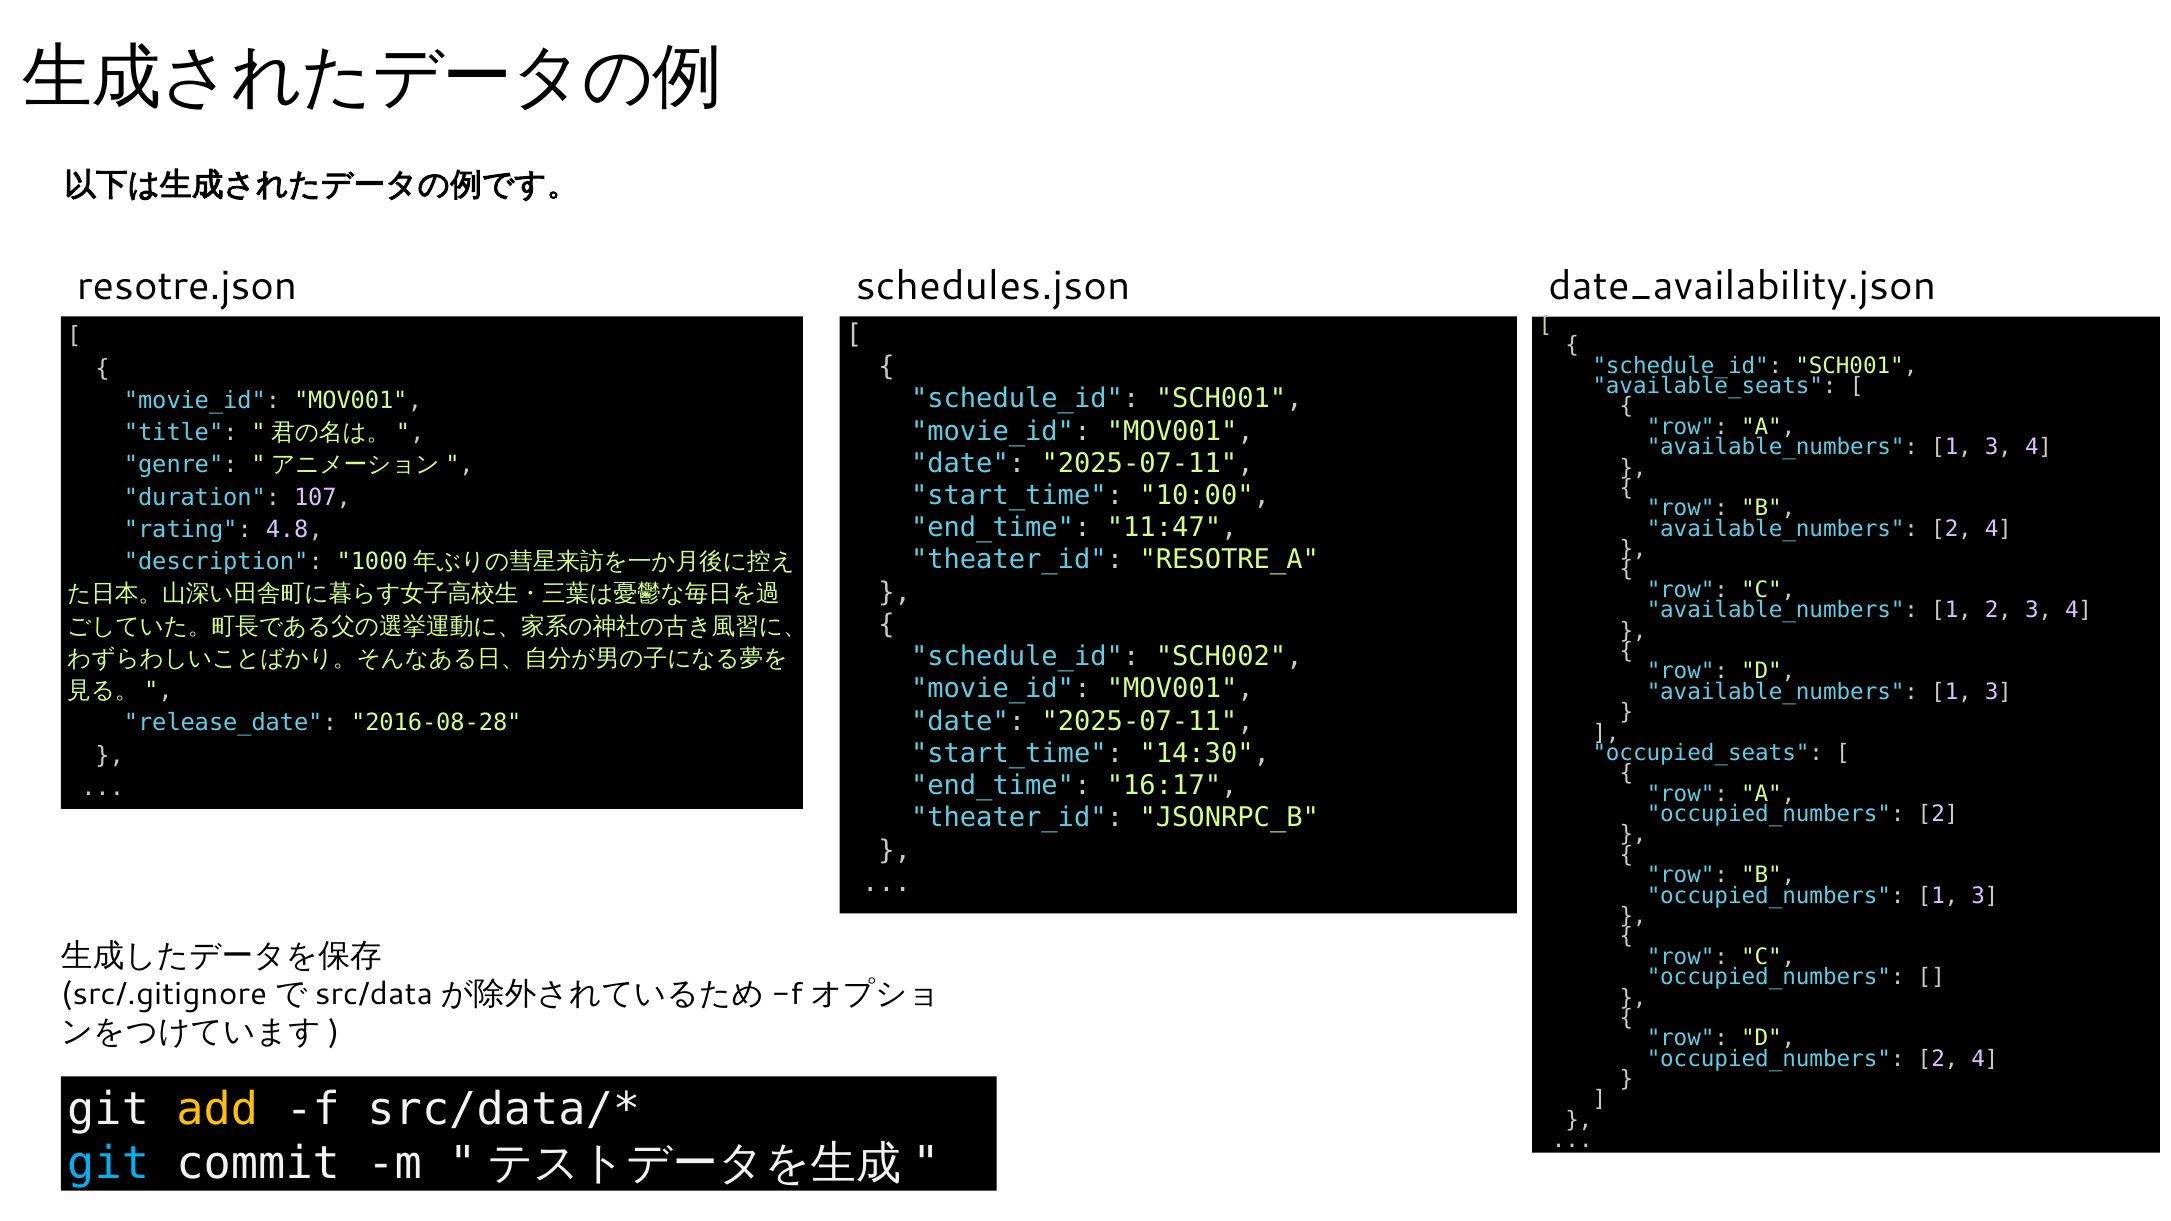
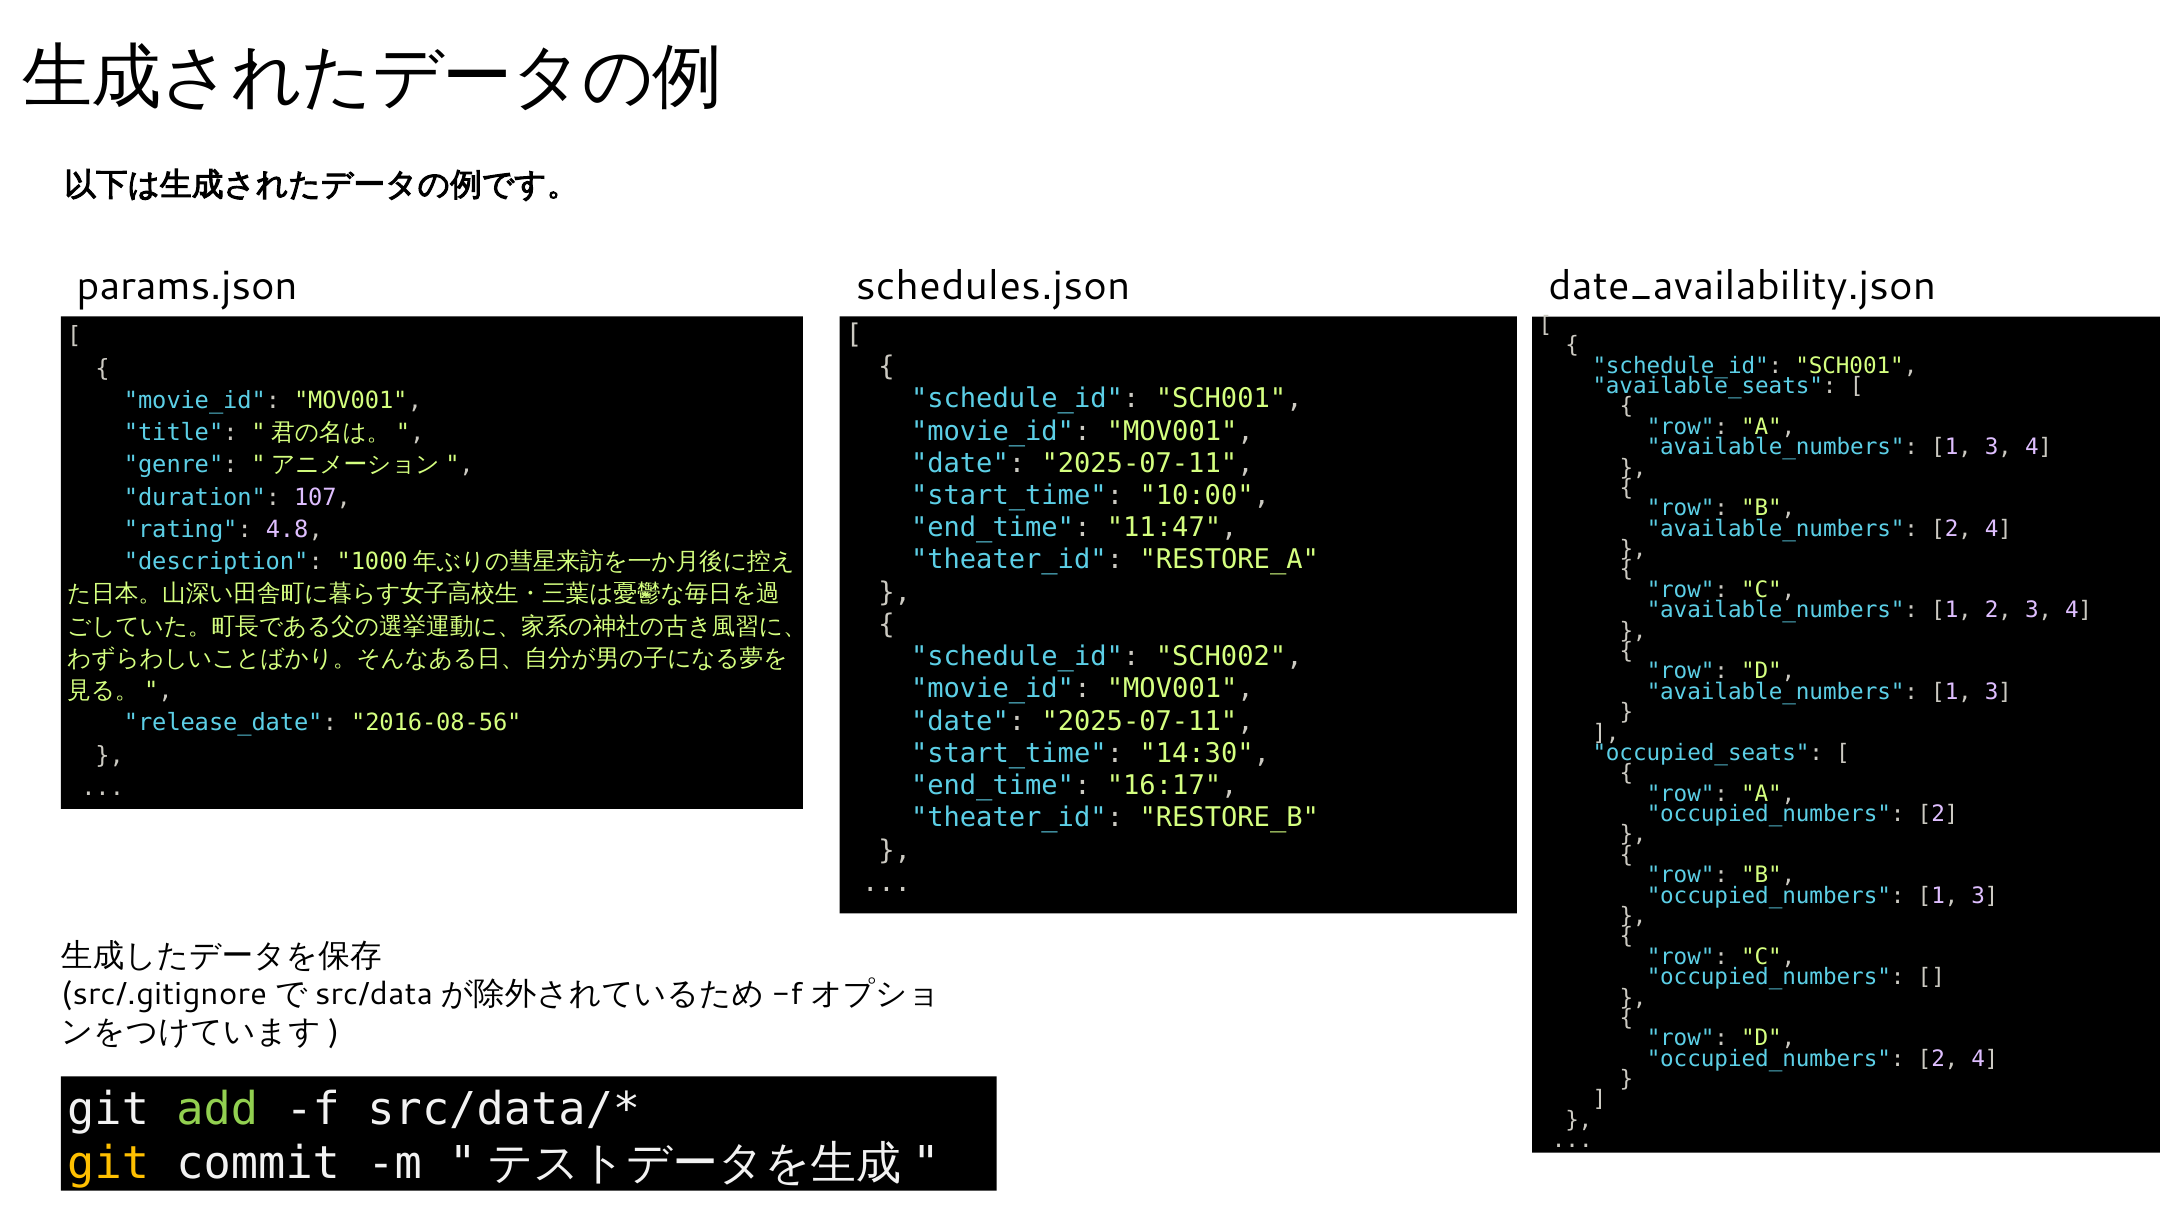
resotre.json: resotre.json -> params.json
RESOTRE_A: RESOTRE_A -> RESTORE_A
2016-08-28: 2016-08-28 -> 2016-08-56
JSONRPC_B: JSONRPC_B -> RESTORE_B
add colour: yellow -> light green
git at (108, 1164) colour: light blue -> yellow
